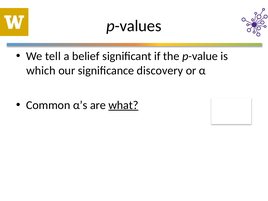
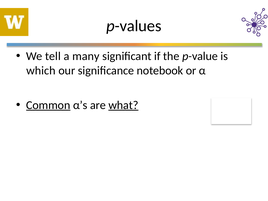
belief: belief -> many
discovery: discovery -> notebook
Common underline: none -> present
